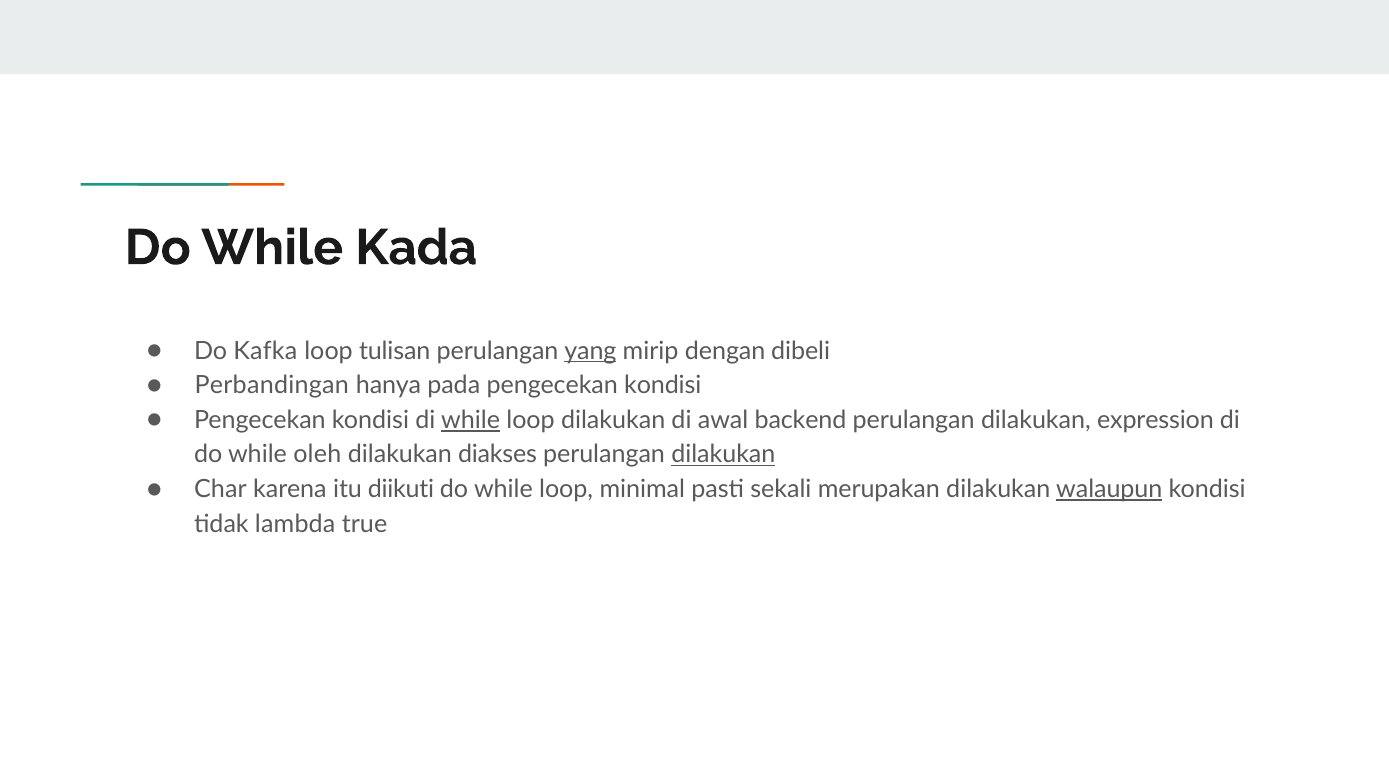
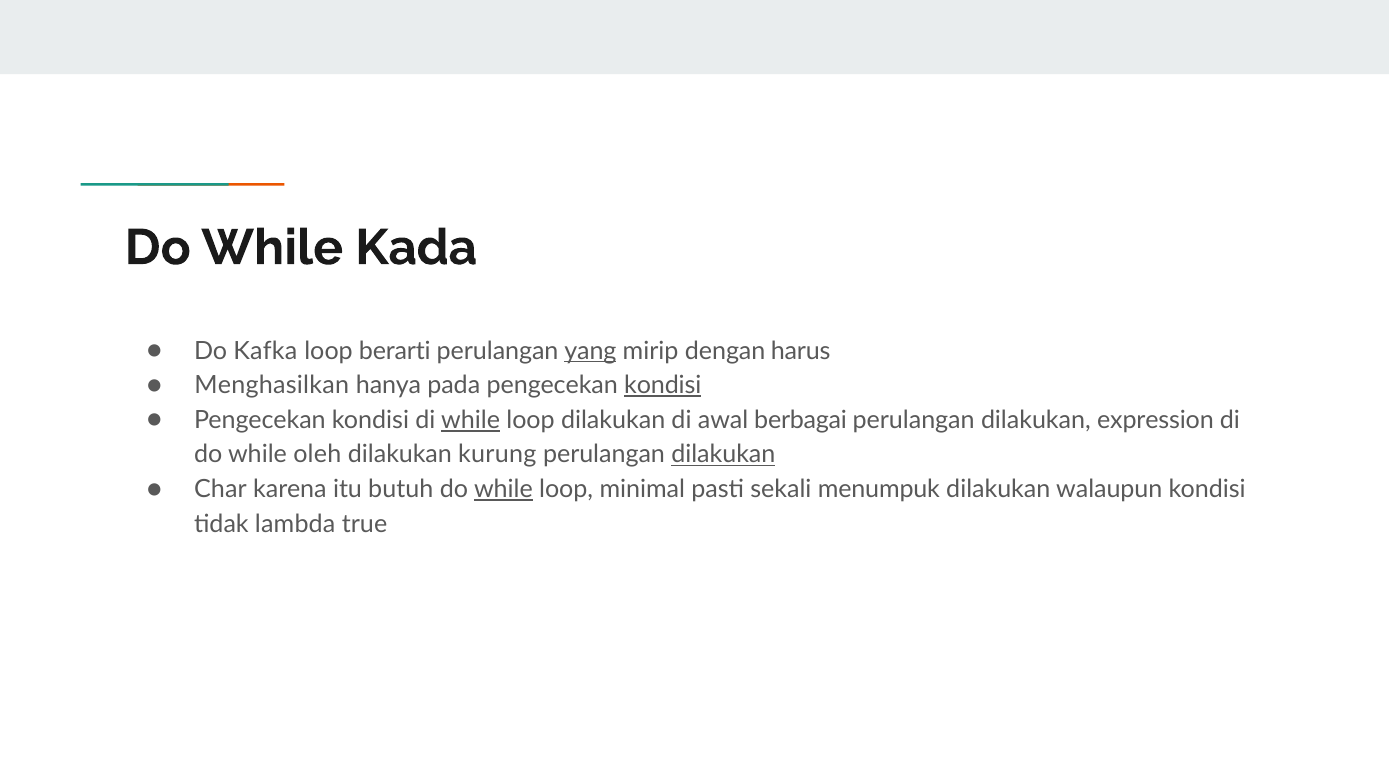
tulisan: tulisan -> berarti
dibeli: dibeli -> harus
Perbandingan: Perbandingan -> Menghasilkan
kondisi at (663, 386) underline: none -> present
backend: backend -> berbagai
diakses: diakses -> kurung
diikuti: diikuti -> butuh
while at (503, 489) underline: none -> present
merupakan: merupakan -> menumpuk
walaupun underline: present -> none
